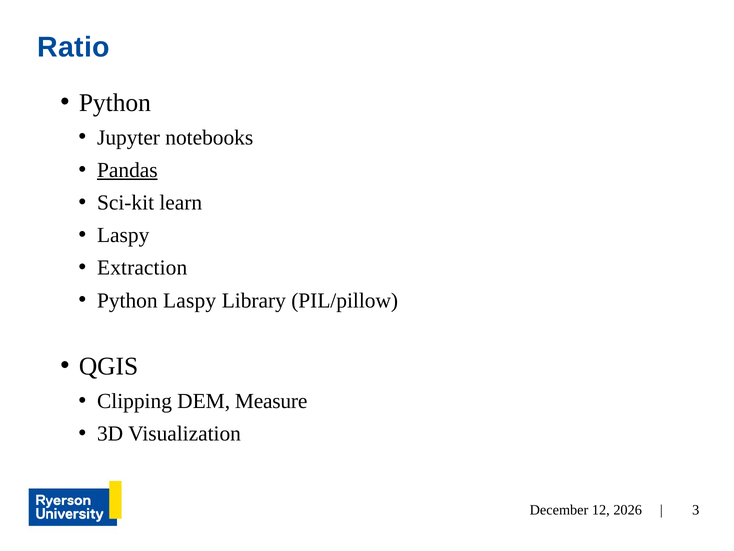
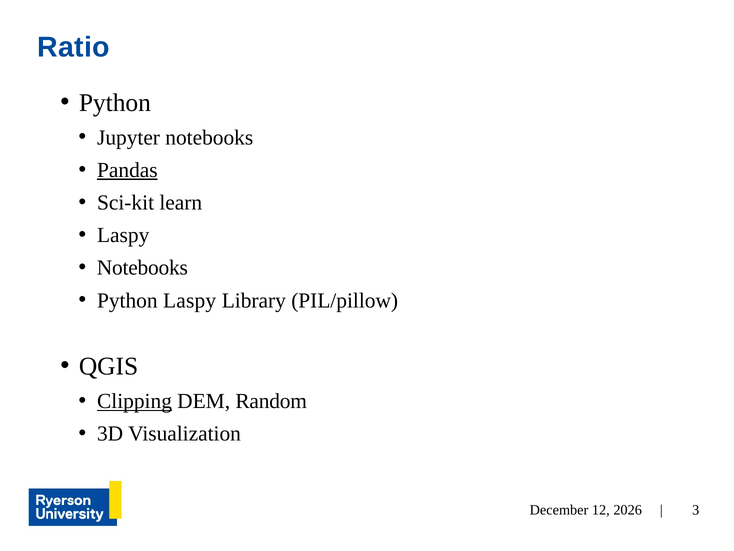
Extraction at (142, 268): Extraction -> Notebooks
Clipping underline: none -> present
Measure: Measure -> Random
